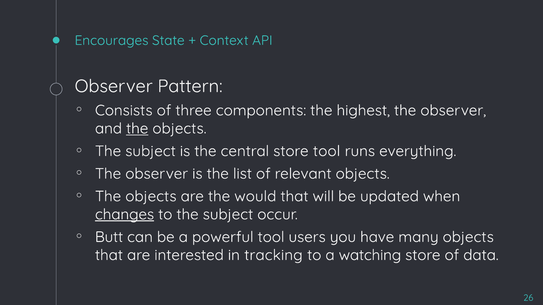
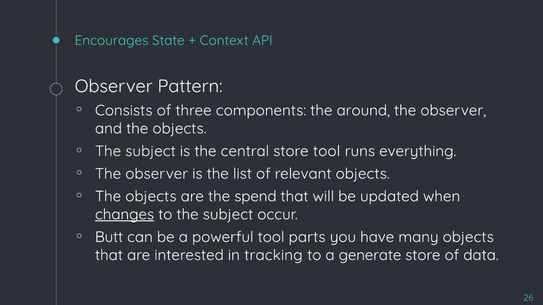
highest: highest -> around
the at (137, 129) underline: present -> none
would: would -> spend
users: users -> parts
watching: watching -> generate
